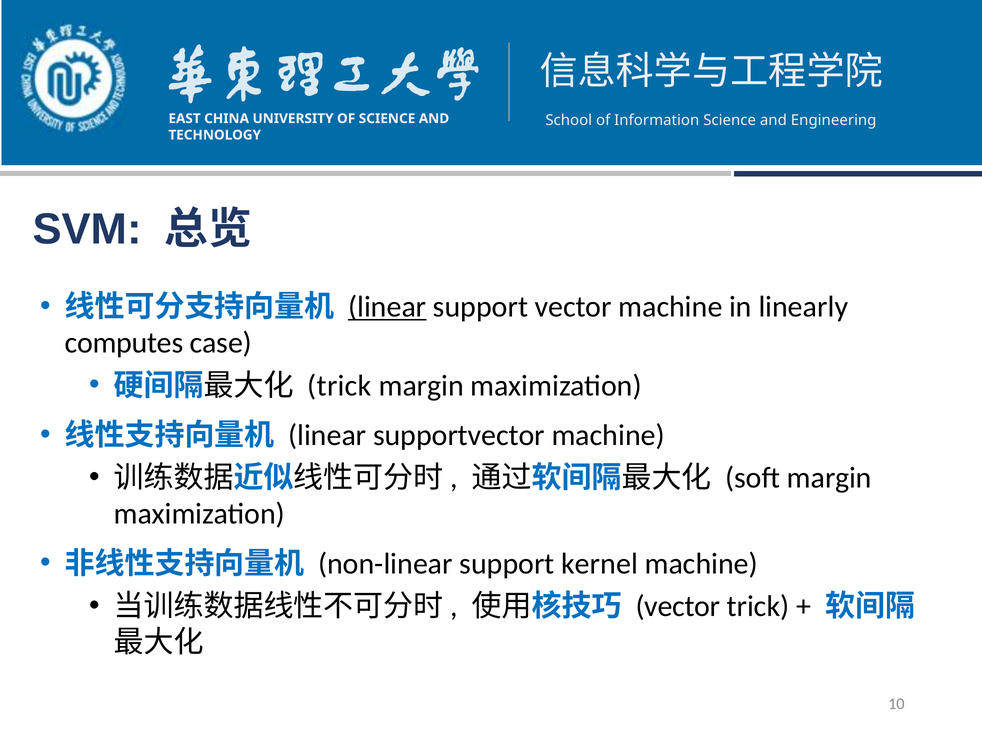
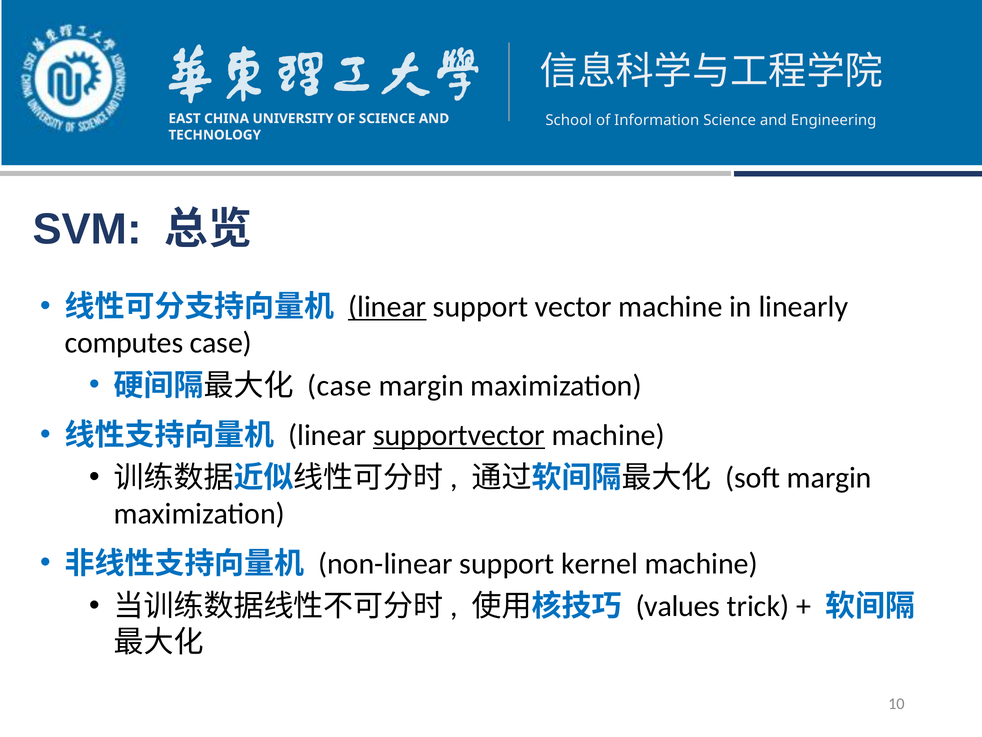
trick at (339, 385): trick -> case
supportvector underline: none -> present
vector at (678, 606): vector -> values
